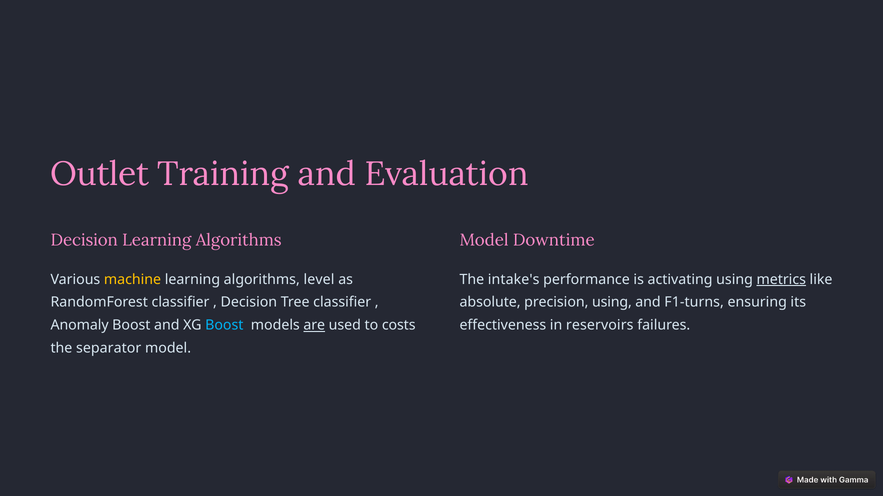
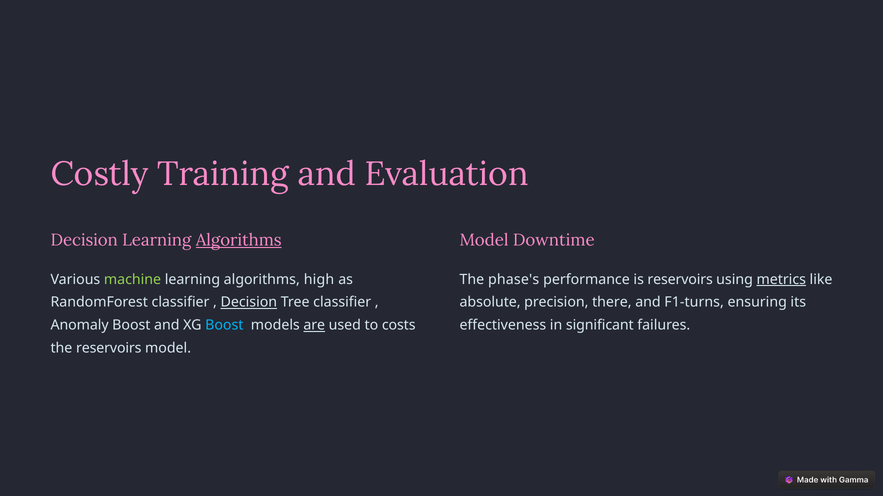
Outlet: Outlet -> Costly
Algorithms at (239, 241) underline: none -> present
machine colour: yellow -> light green
level: level -> high
intake's: intake's -> phase's
is activating: activating -> reservoirs
Decision at (249, 303) underline: none -> present
precision using: using -> there
reservoirs: reservoirs -> significant
the separator: separator -> reservoirs
